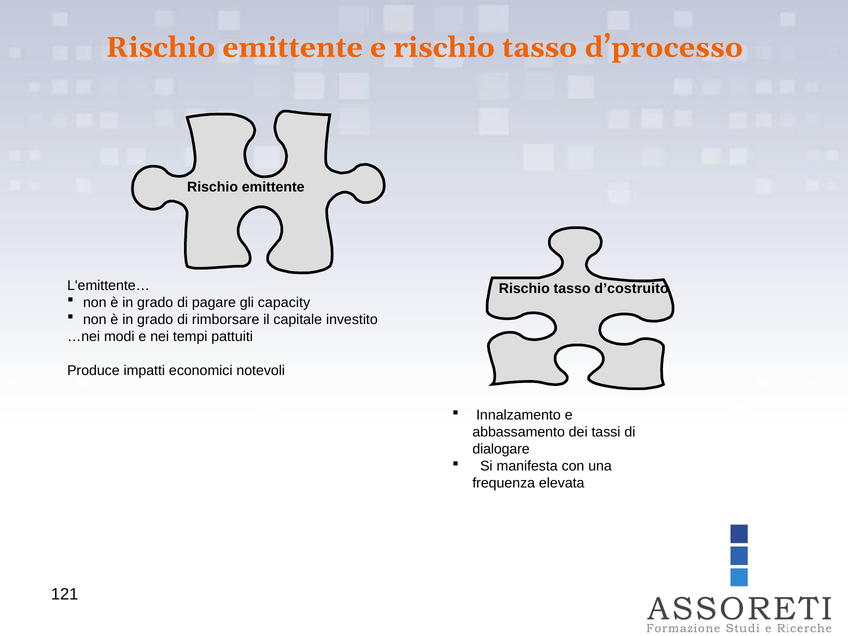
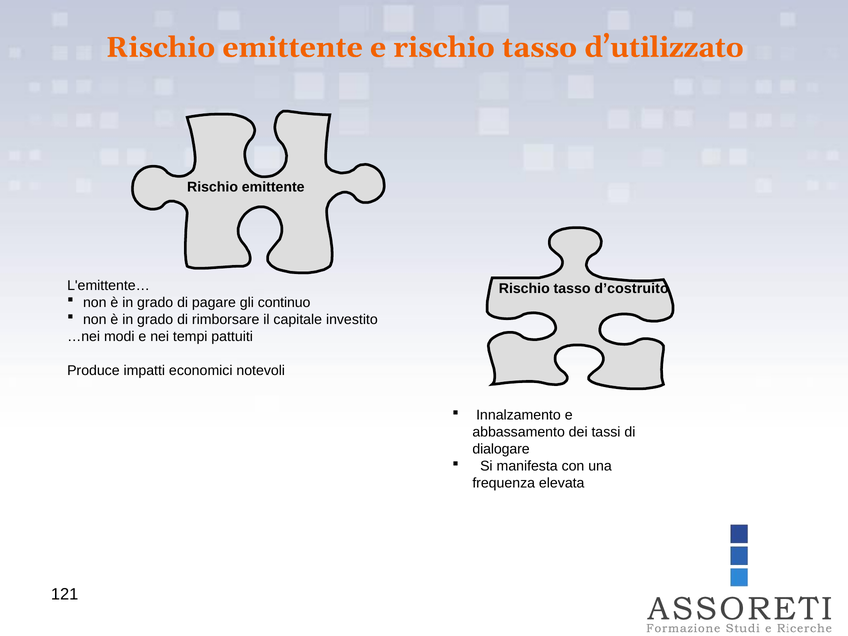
d’processo: d’processo -> d’utilizzato
capacity: capacity -> continuo
